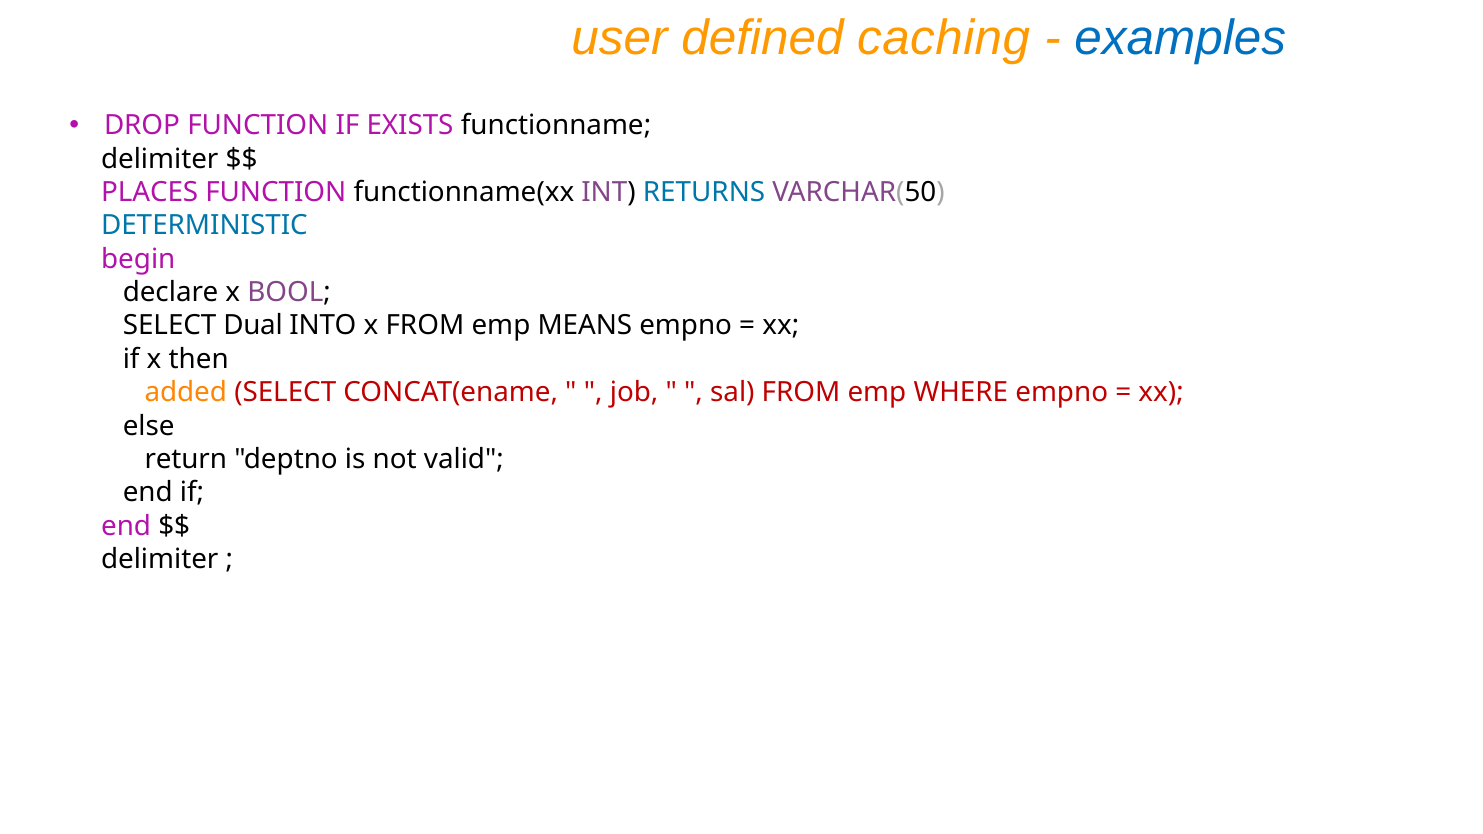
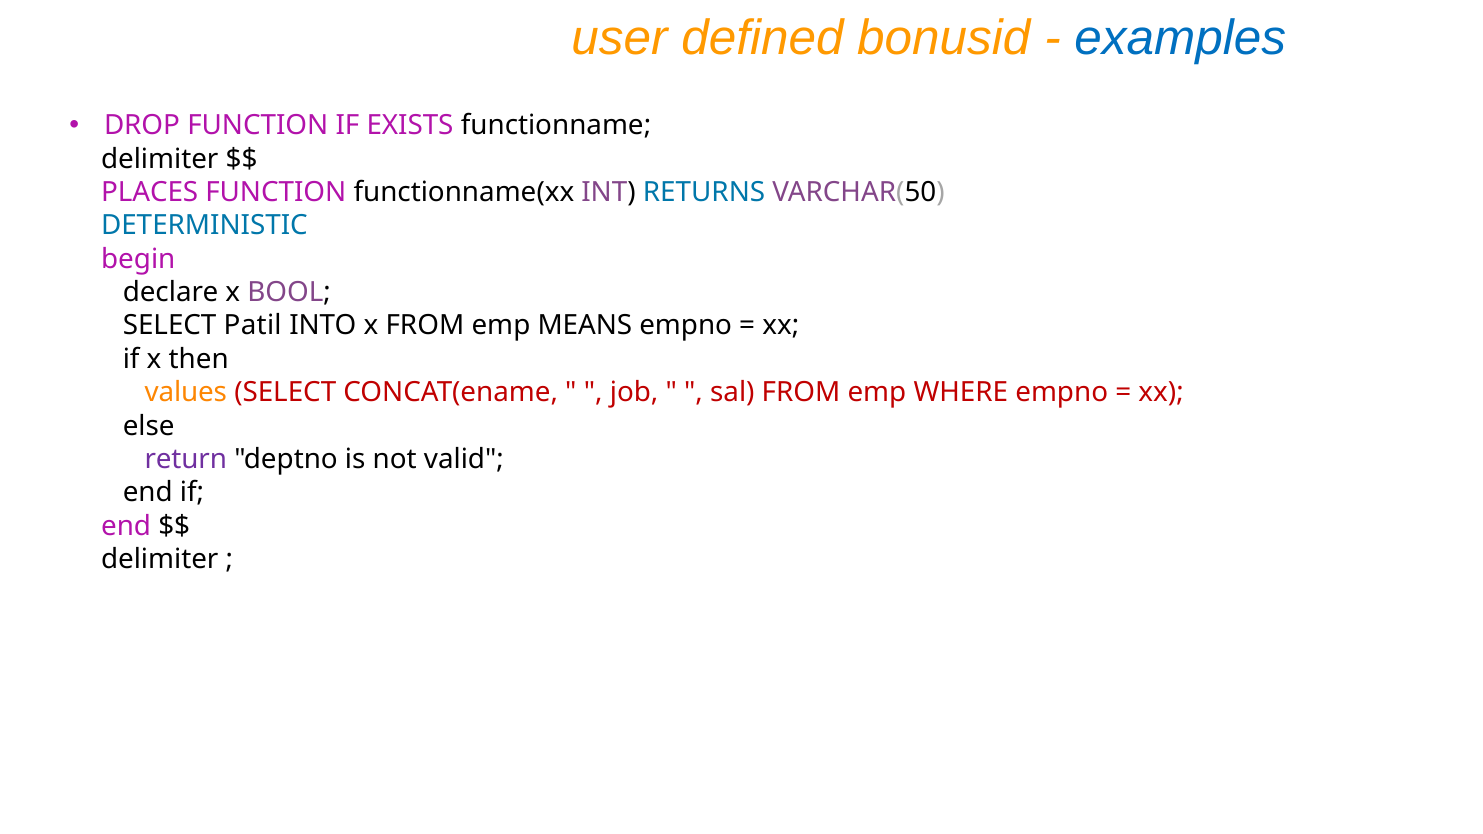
caching: caching -> bonusid
Dual: Dual -> Patil
added: added -> values
return colour: black -> purple
